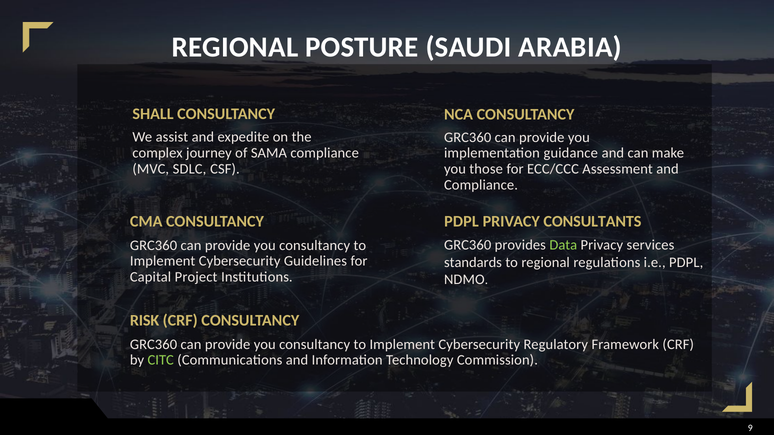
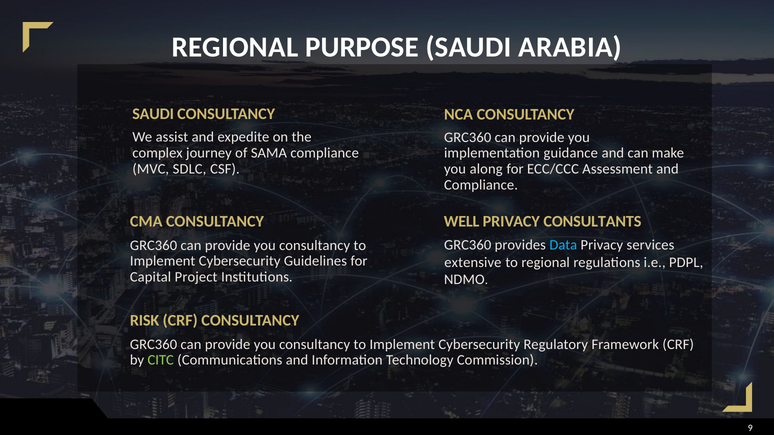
POSTURE: POSTURE -> PURPOSE
SHALL at (153, 114): SHALL -> SAUDI
those: those -> along
PDPL at (461, 221): PDPL -> WELL
Data colour: light green -> light blue
standards: standards -> extensive
